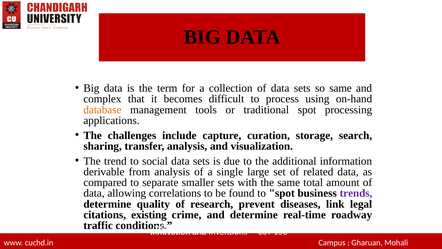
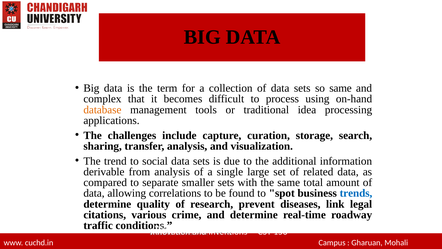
traditional spot: spot -> idea
trends colour: purple -> blue
existing: existing -> various
